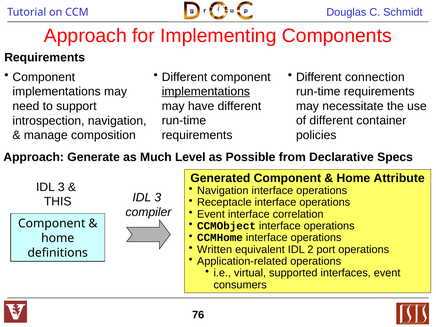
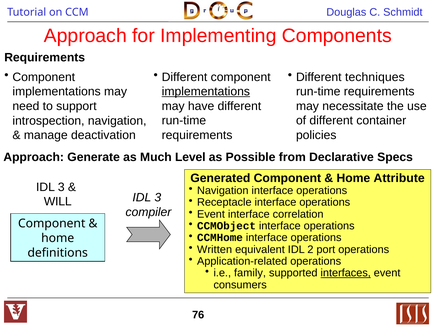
connection: connection -> techniques
composition: composition -> deactivation
THIS: THIS -> WILL
virtual: virtual -> family
interfaces underline: none -> present
